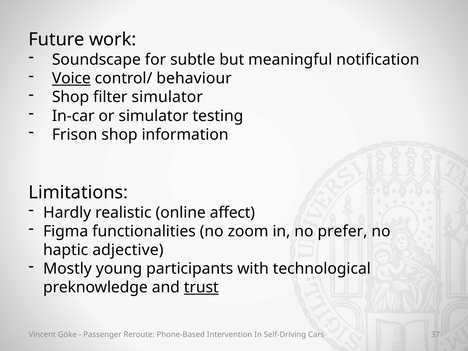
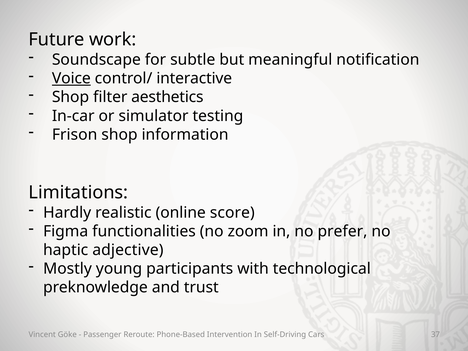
behaviour: behaviour -> interactive
filter simulator: simulator -> aesthetics
affect: affect -> score
trust underline: present -> none
